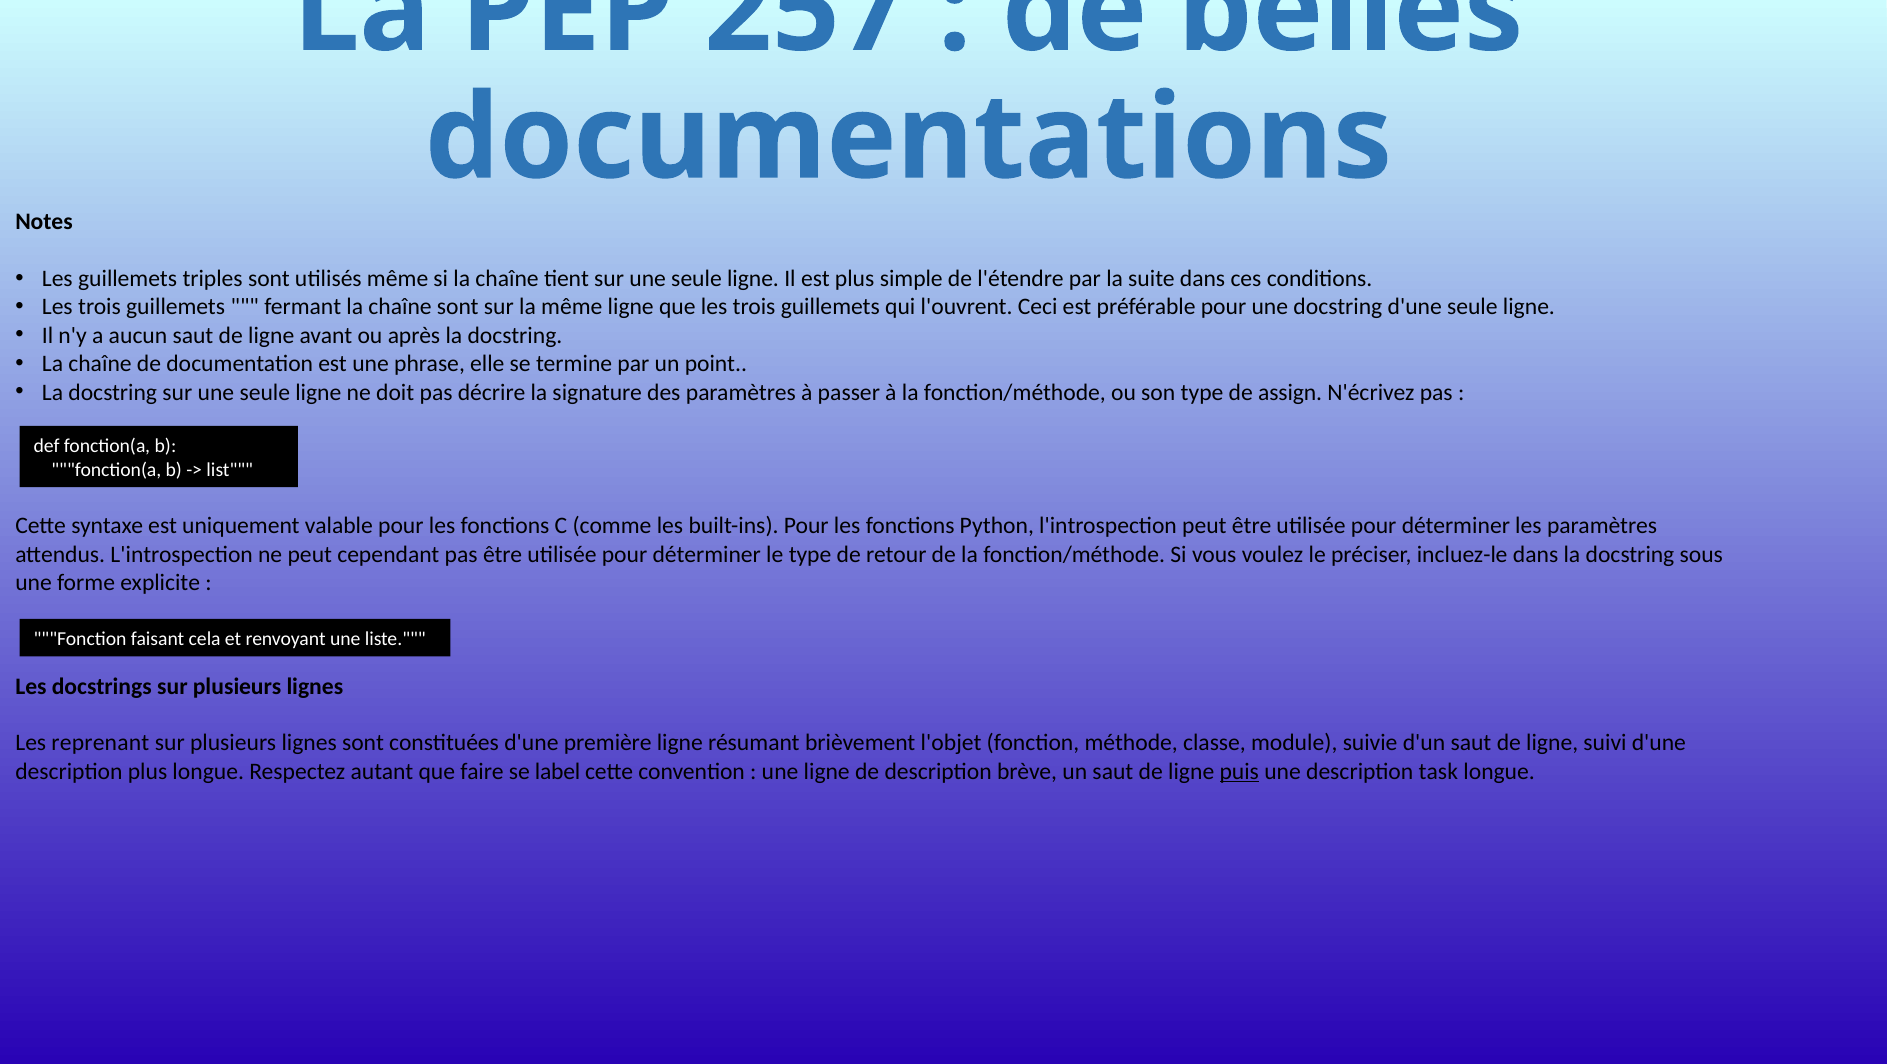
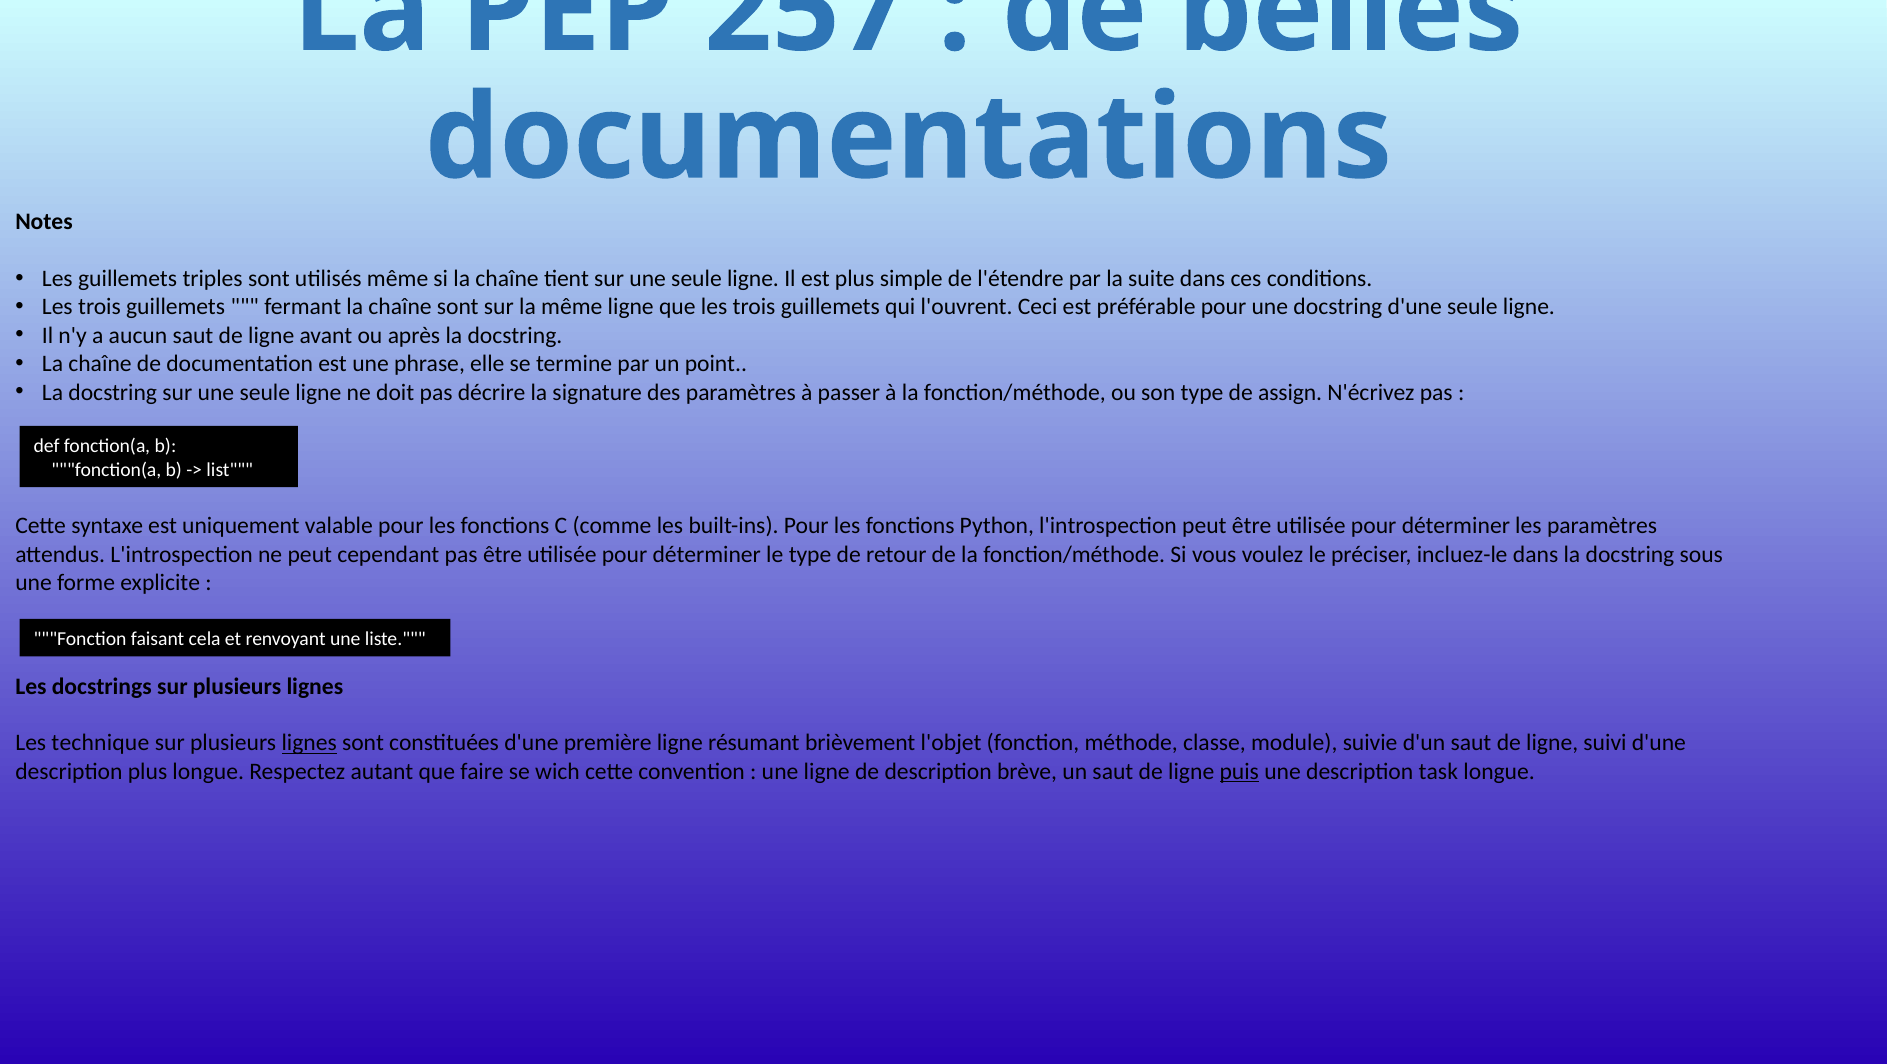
reprenant: reprenant -> technique
lignes at (309, 743) underline: none -> present
label: label -> wich
